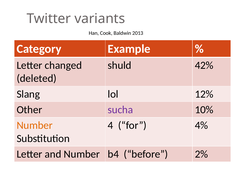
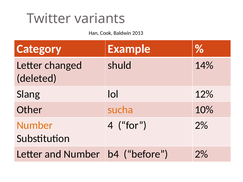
42%: 42% -> 14%
sucha colour: purple -> orange
for 4%: 4% -> 2%
